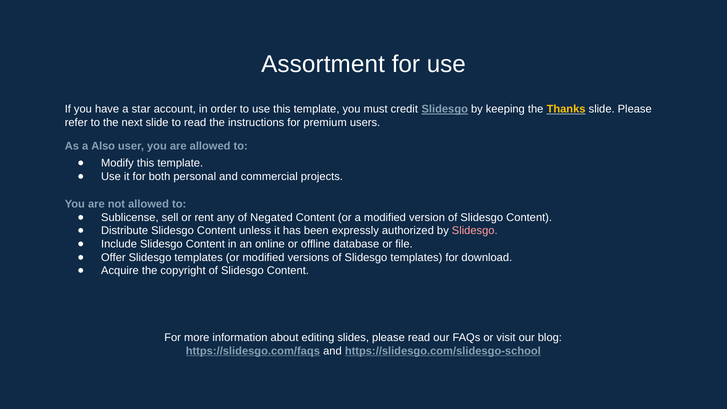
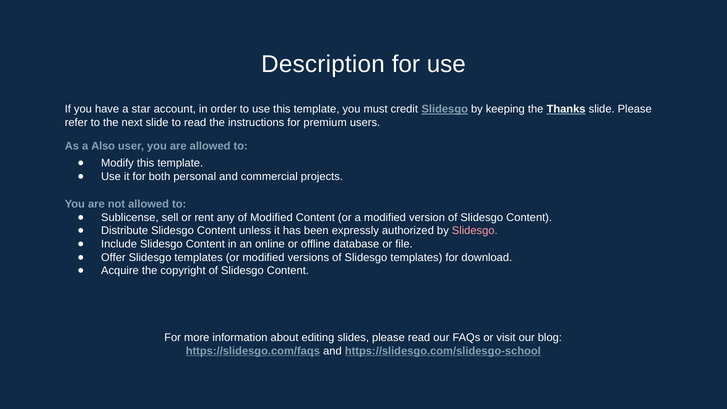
Assortment: Assortment -> Description
Thanks colour: yellow -> white
of Negated: Negated -> Modified
